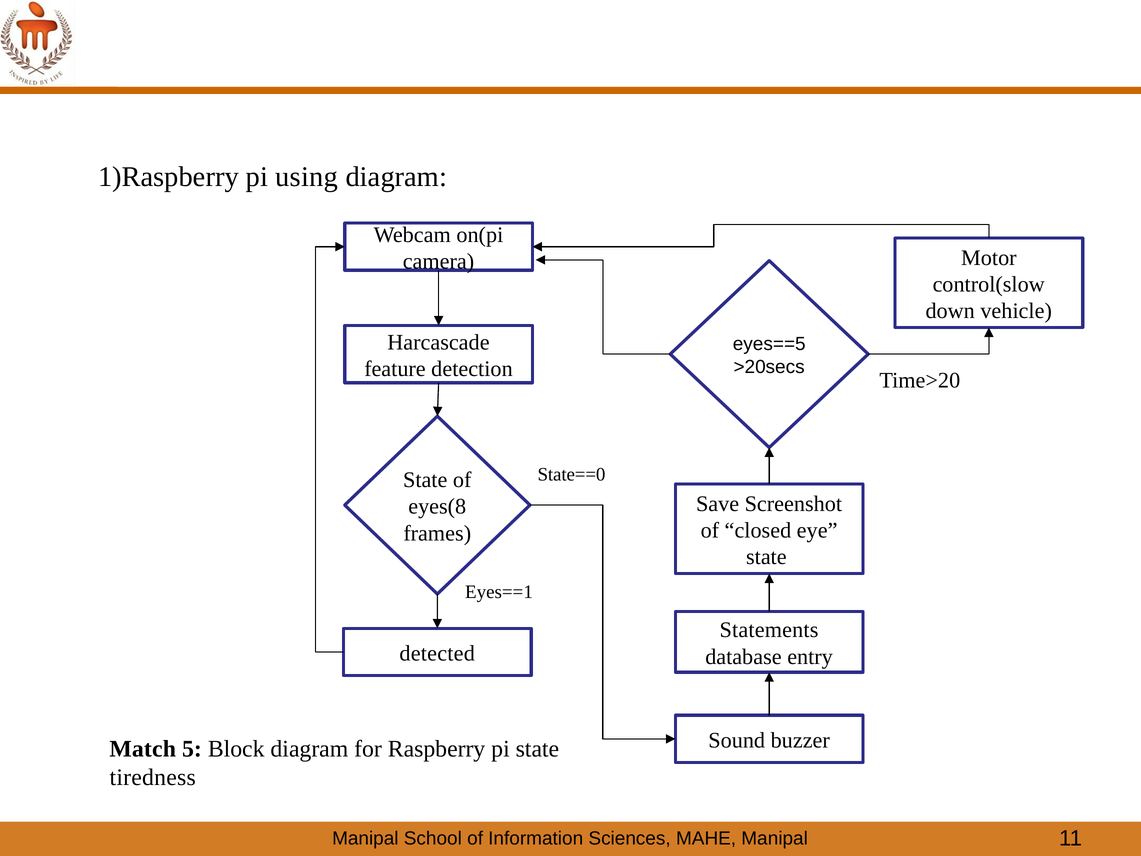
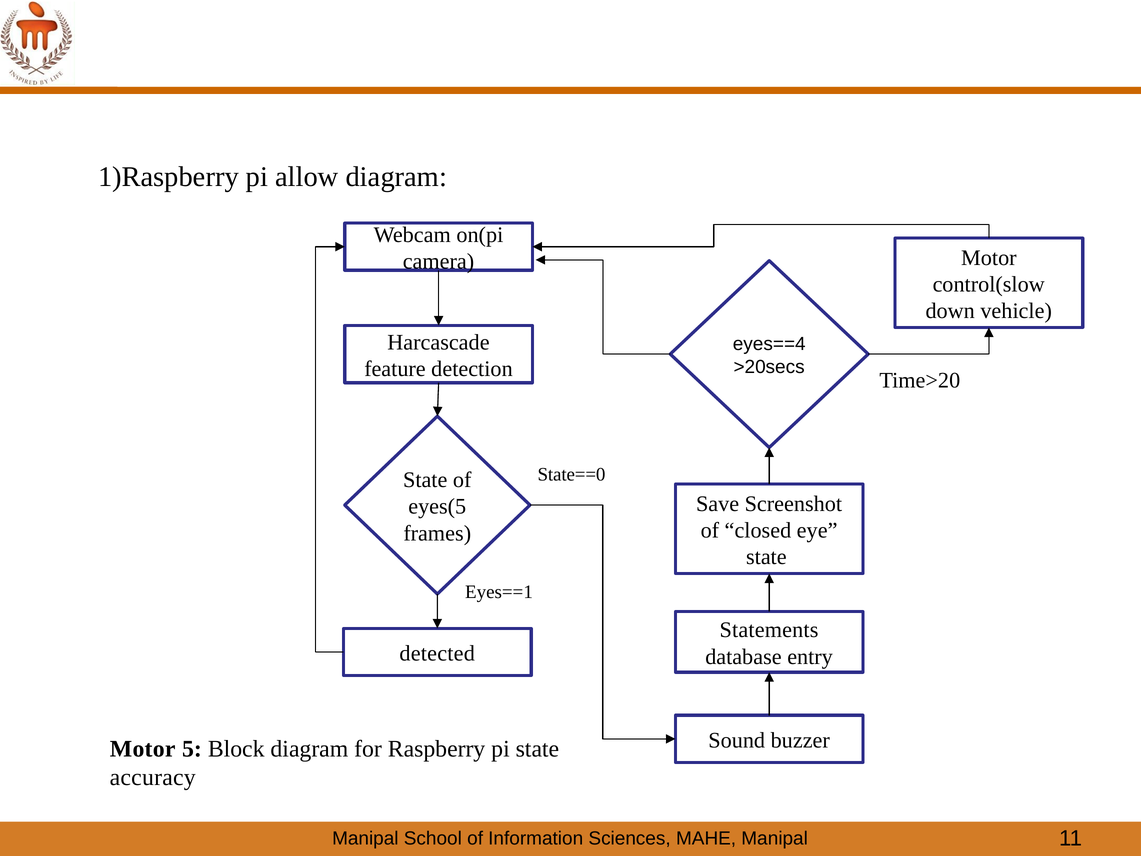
using: using -> allow
eyes==5: eyes==5 -> eyes==4
eyes(8: eyes(8 -> eyes(5
Match at (143, 749): Match -> Motor
tiredness: tiredness -> accuracy
